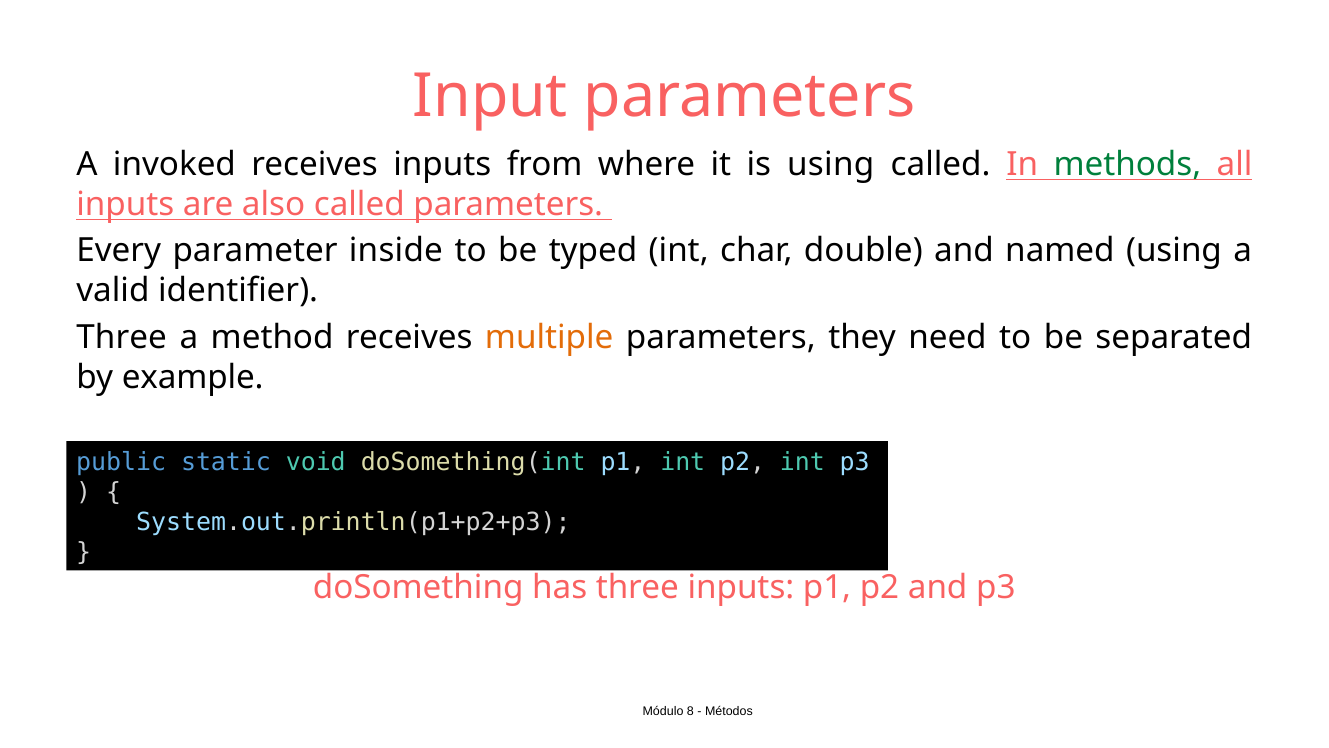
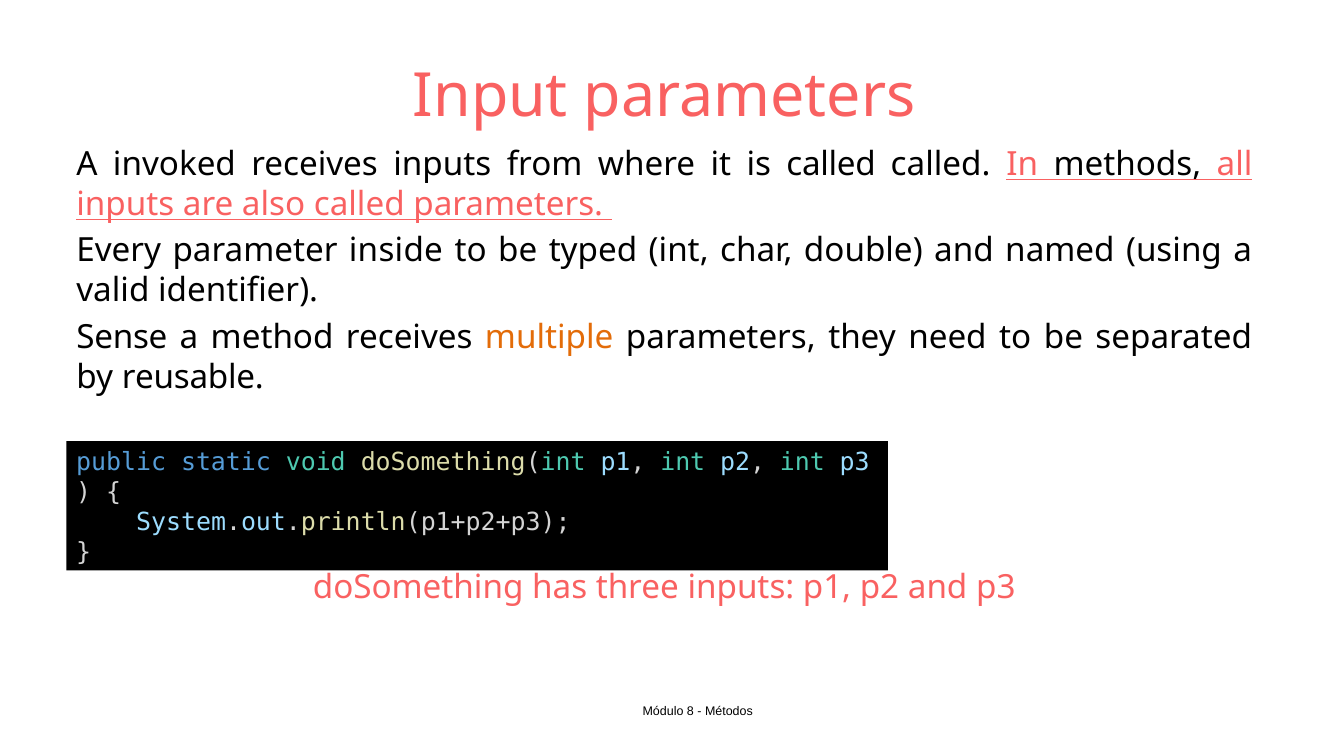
is using: using -> called
methods colour: green -> black
Three at (122, 337): Three -> Sense
example: example -> reusable
